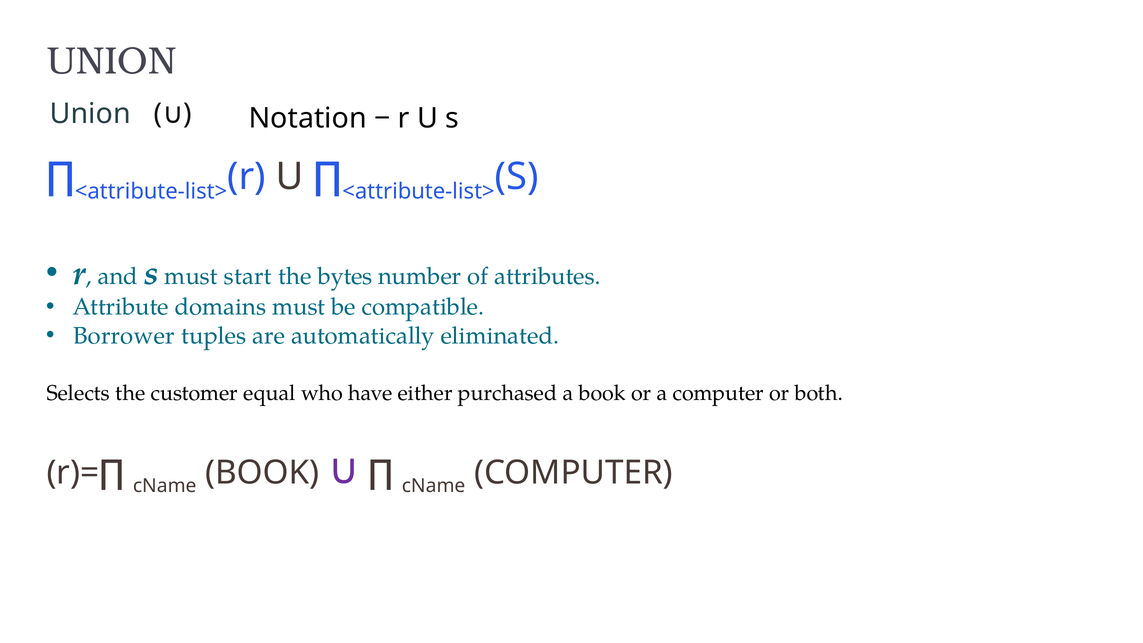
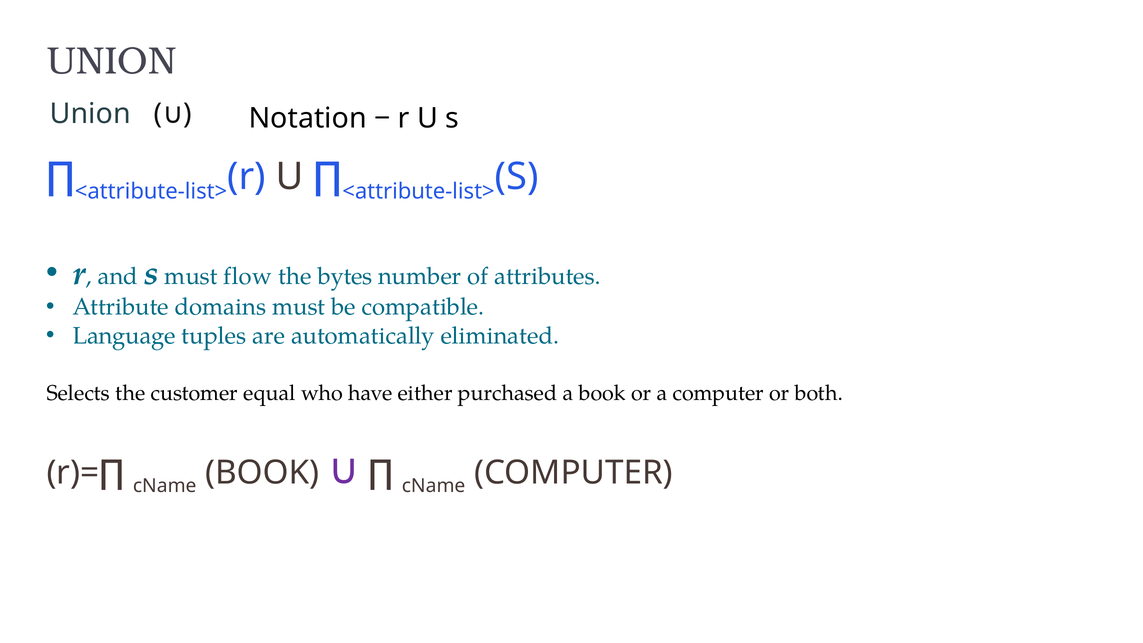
start: start -> flow
Borrower: Borrower -> Language
